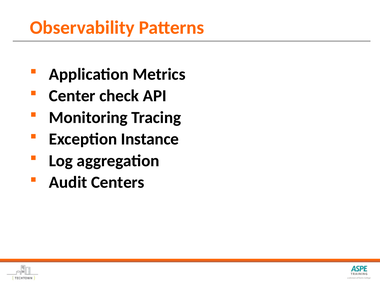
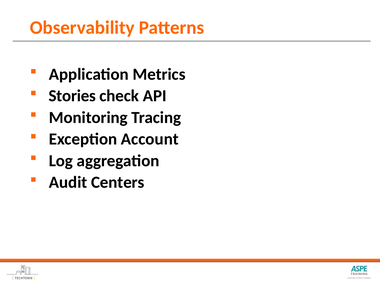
Center: Center -> Stories
Instance: Instance -> Account
